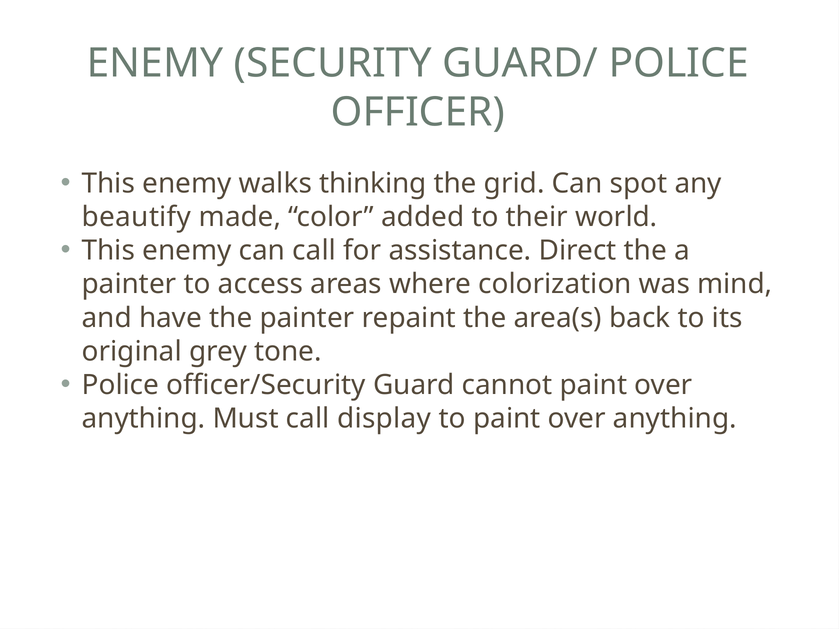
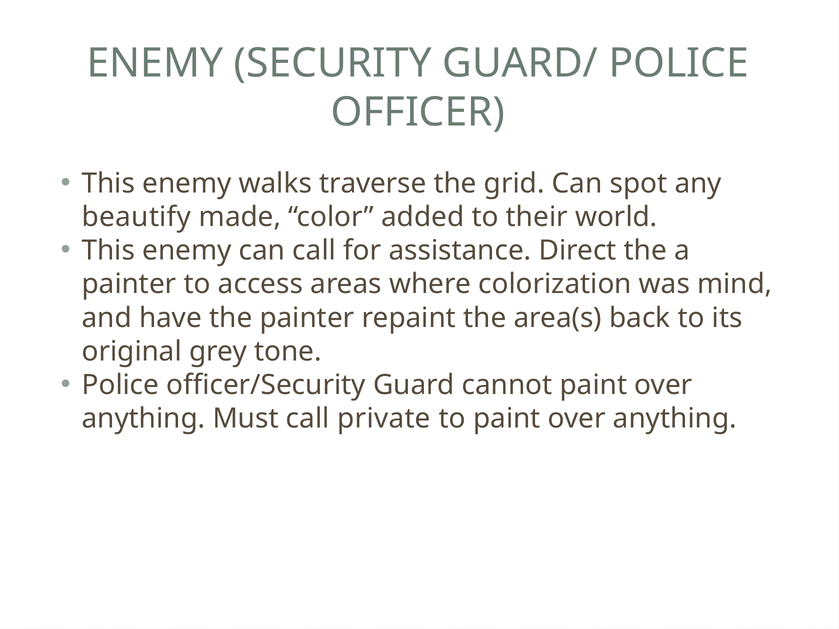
thinking: thinking -> traverse
display: display -> private
